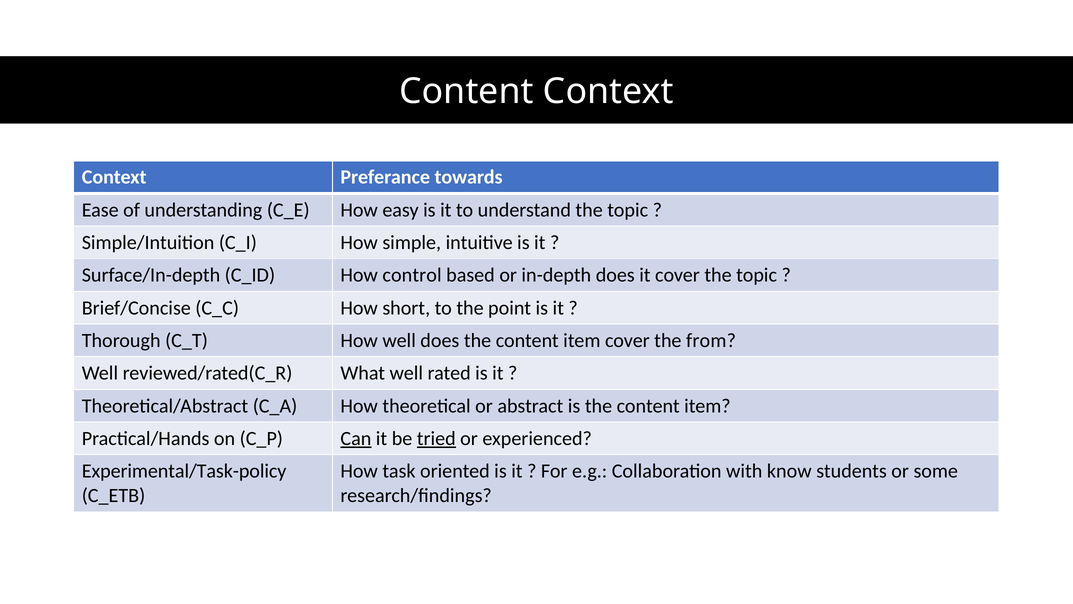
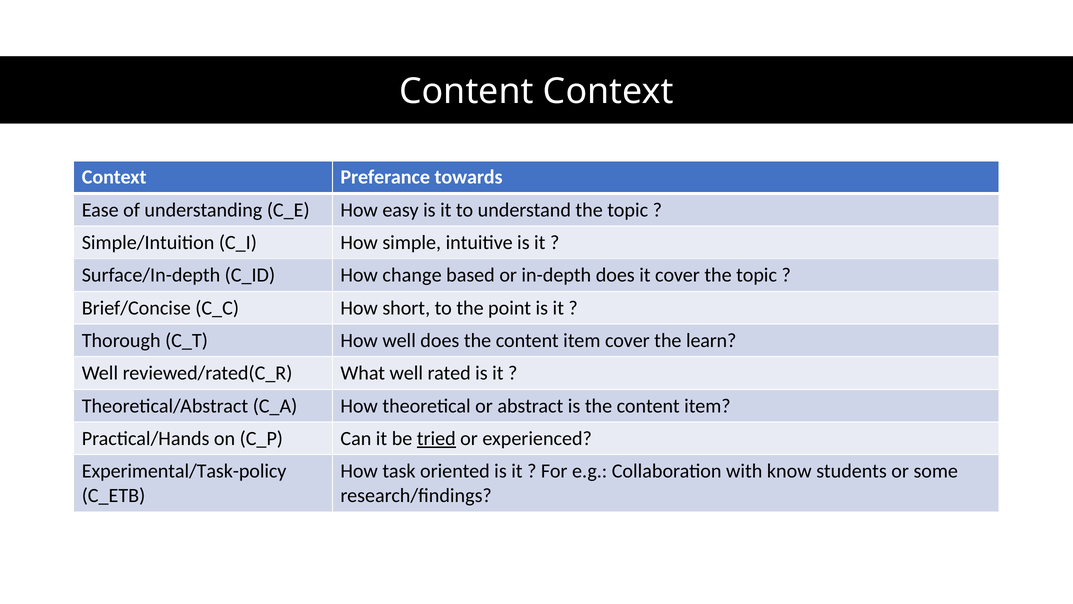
control: control -> change
from: from -> learn
Can underline: present -> none
